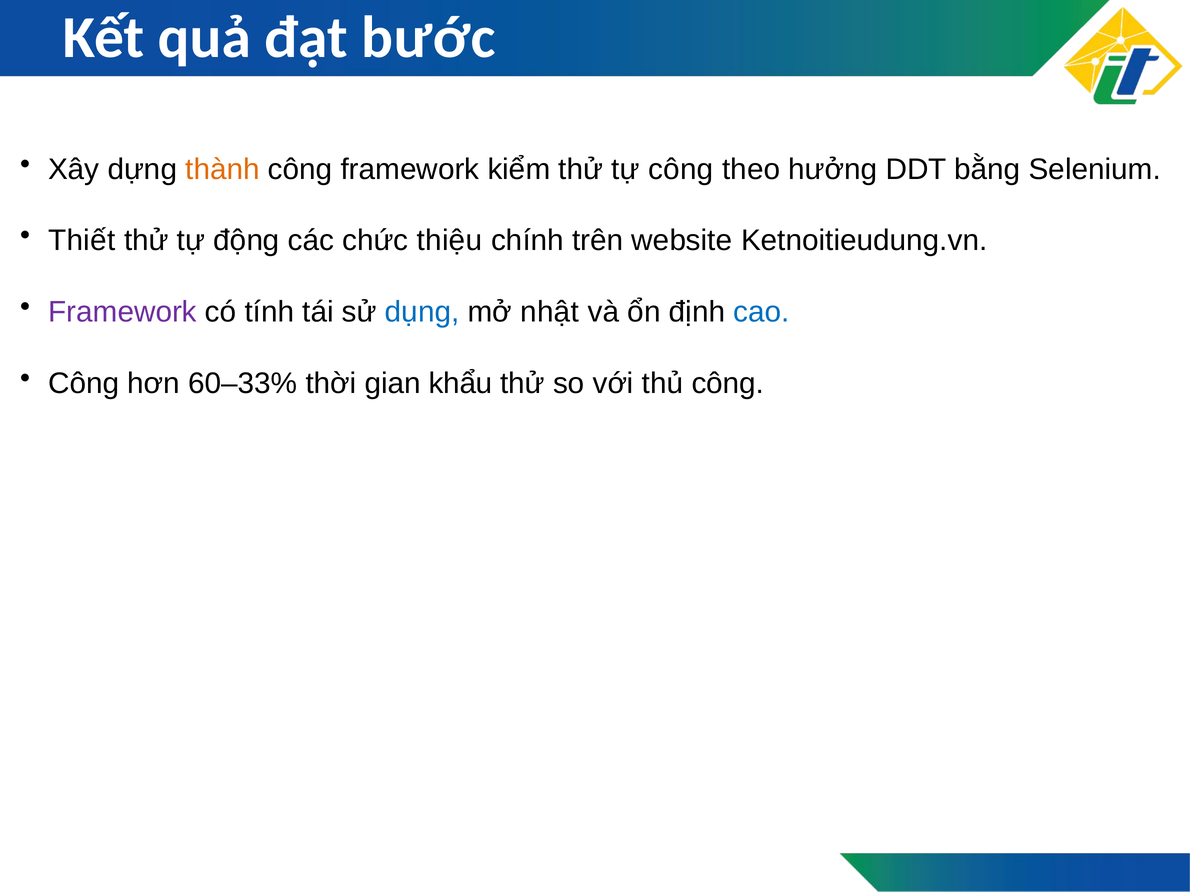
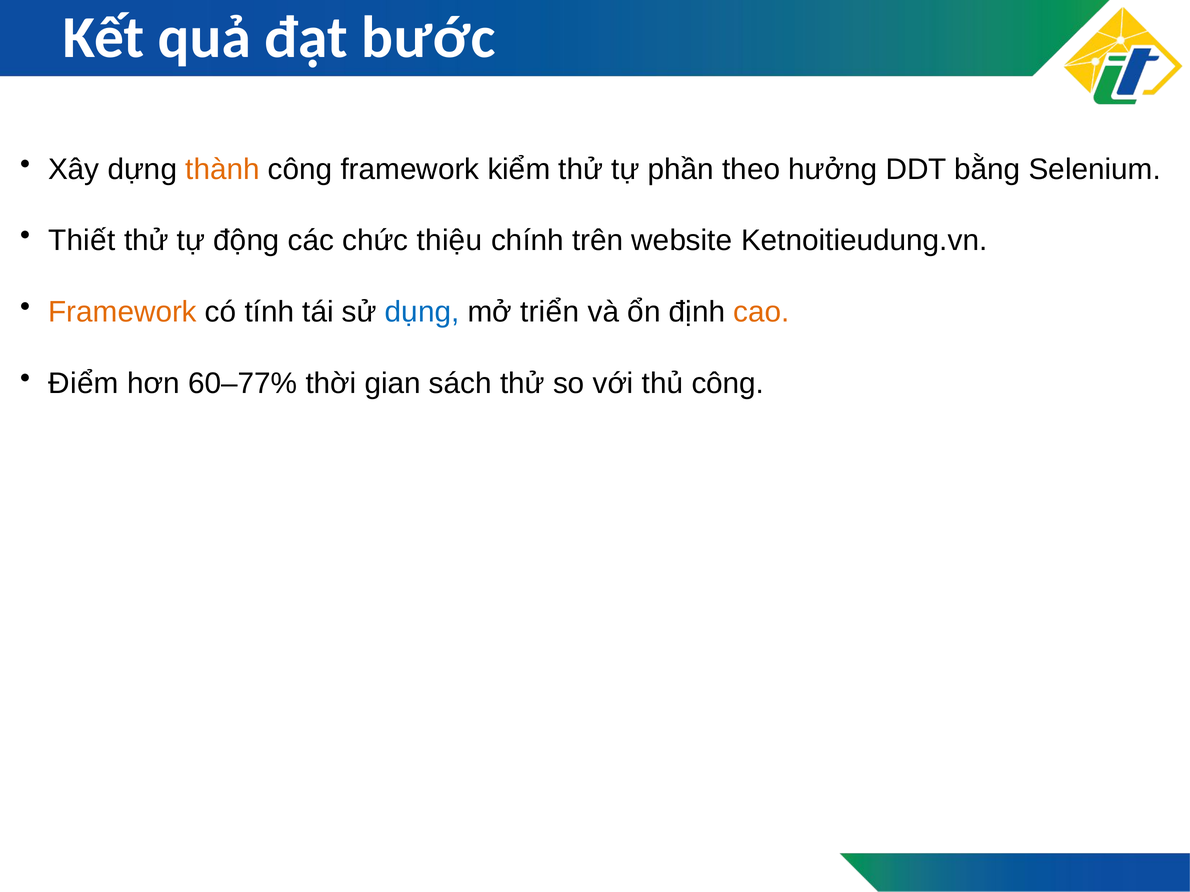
tự công: công -> phần
Framework at (122, 312) colour: purple -> orange
nhật: nhật -> triển
cao colour: blue -> orange
Công at (84, 383): Công -> Điểm
60–33%: 60–33% -> 60–77%
khẩu: khẩu -> sách
